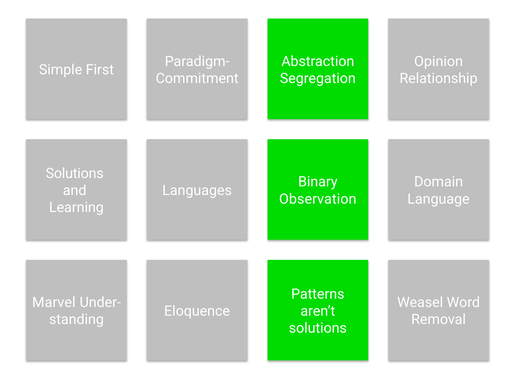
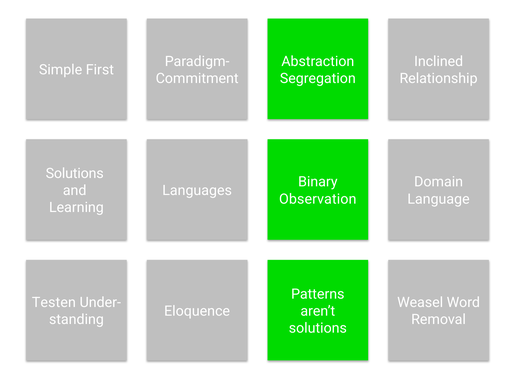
Opinion: Opinion -> Inclined
Marvel: Marvel -> Testen
